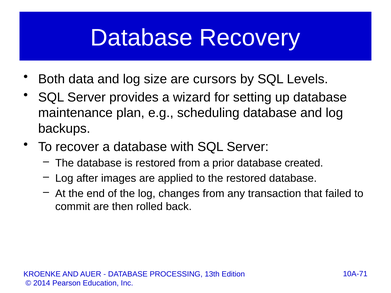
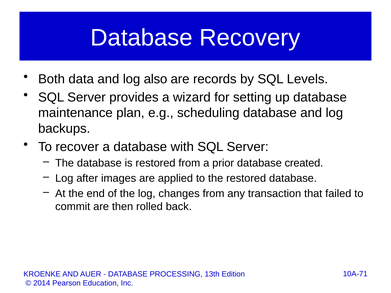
size: size -> also
cursors: cursors -> records
